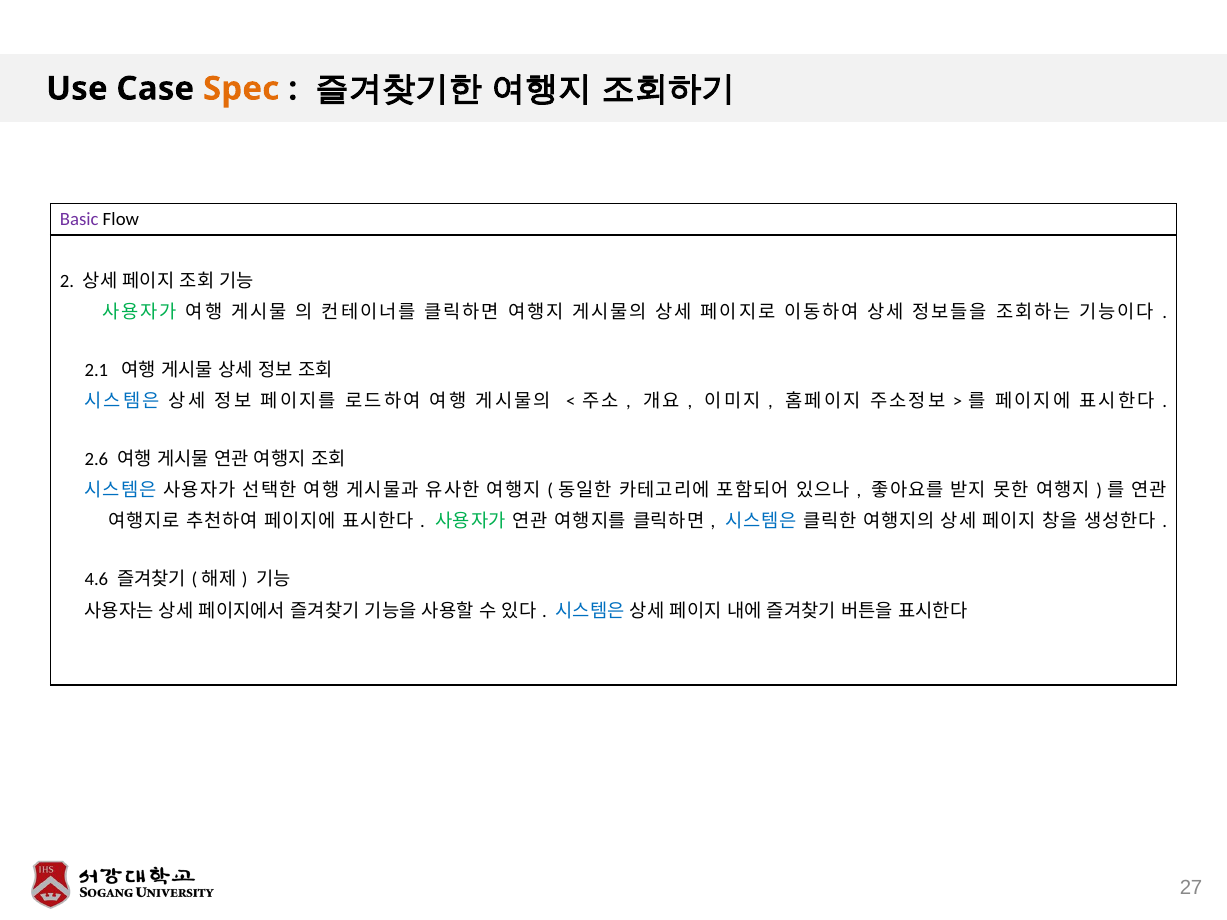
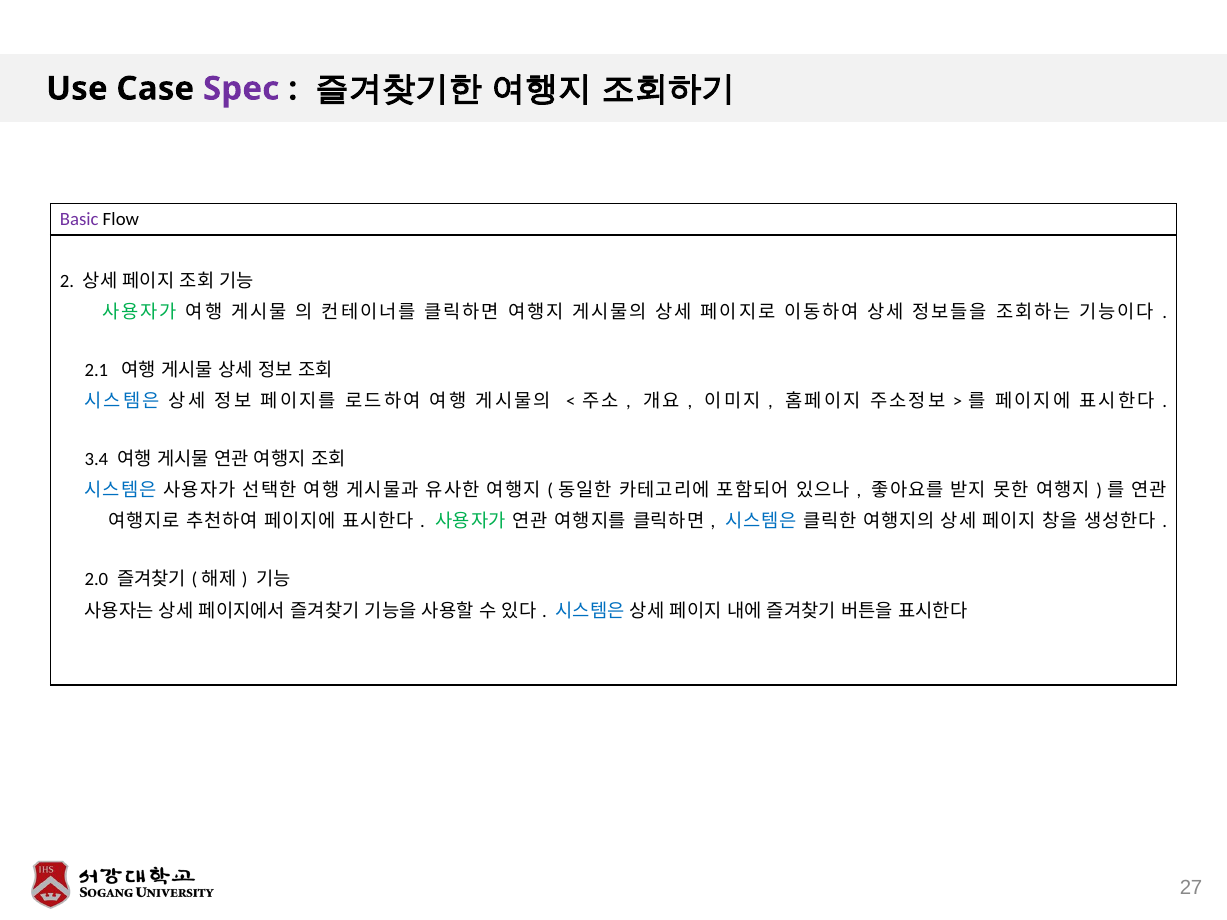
Spec colour: orange -> purple
2.6: 2.6 -> 3.4
4.6: 4.6 -> 2.0
